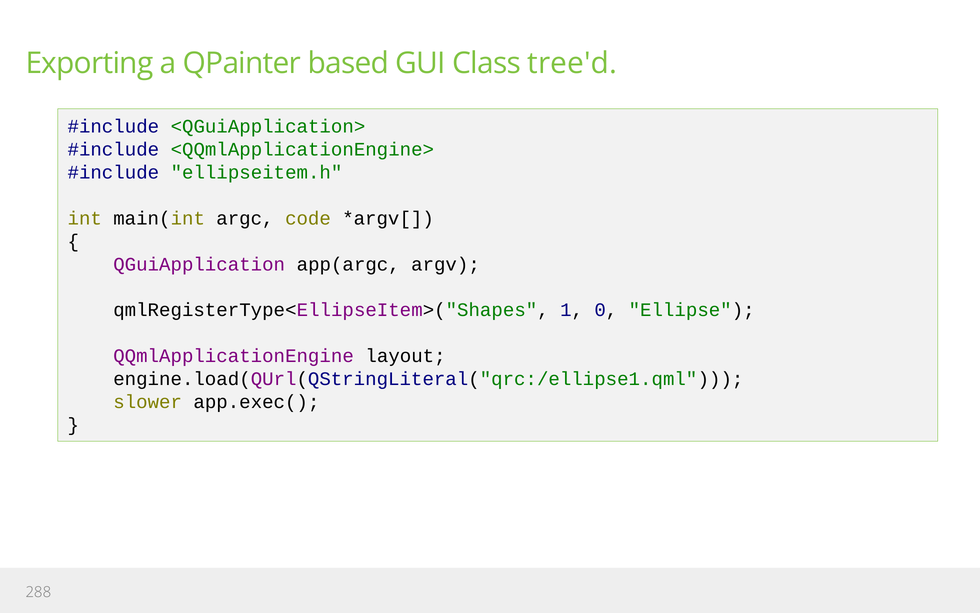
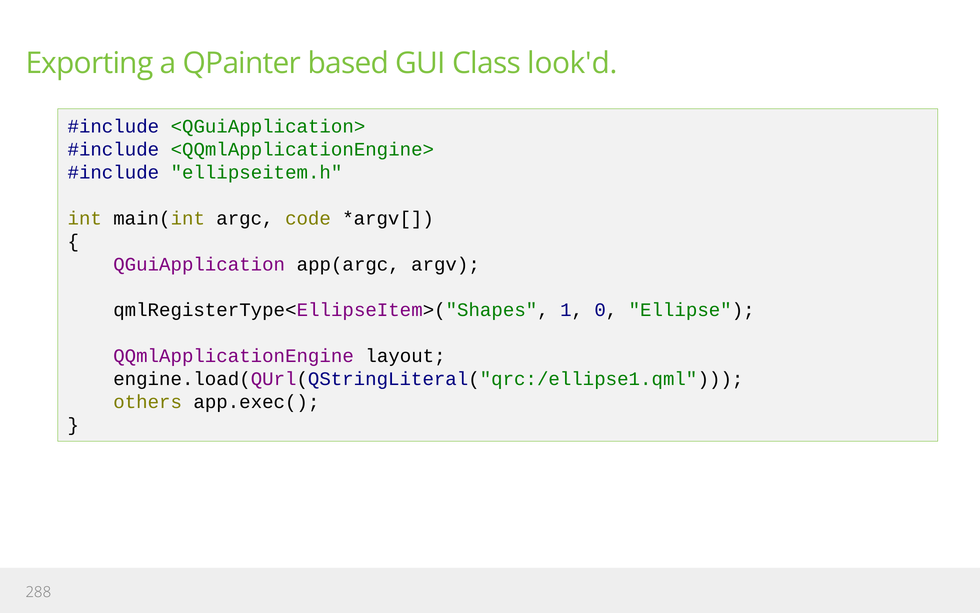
tree'd: tree'd -> look'd
slower: slower -> others
